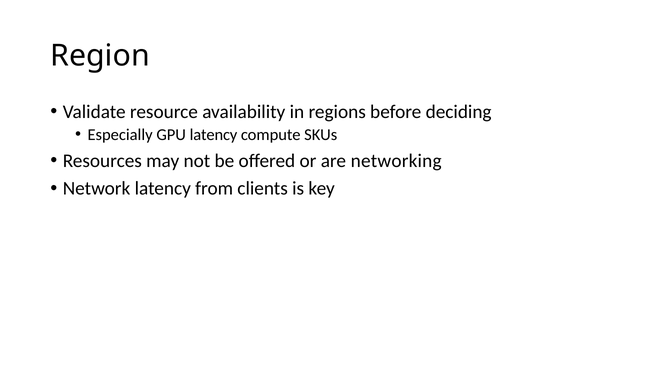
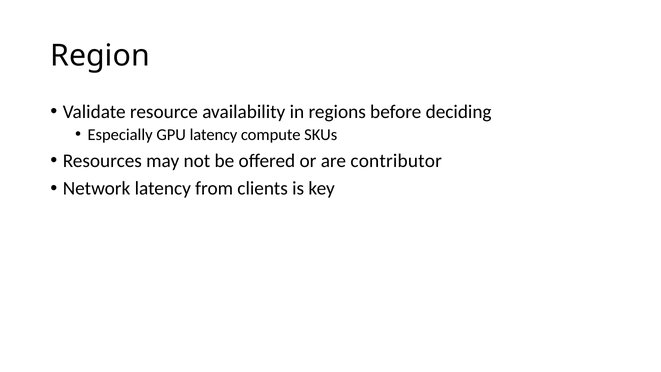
networking: networking -> contributor
